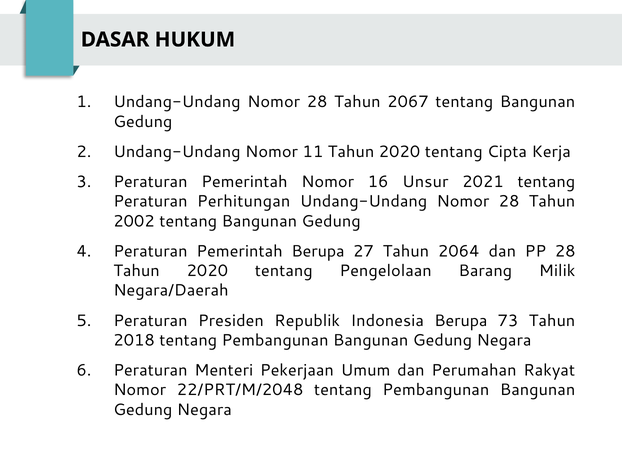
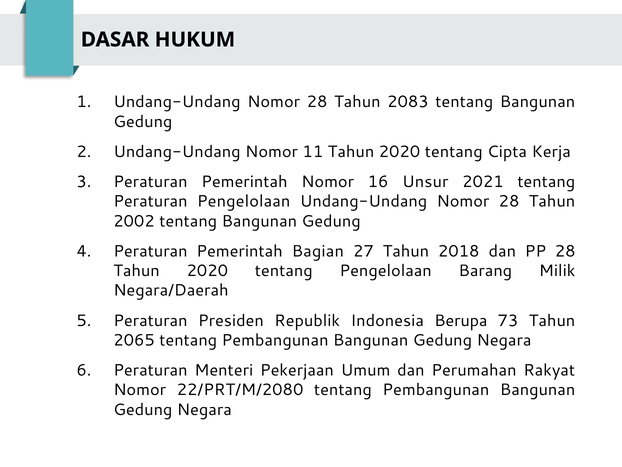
2067: 2067 -> 2083
Peraturan Perhitungan: Perhitungan -> Pengelolaan
Pemerintah Berupa: Berupa -> Bagian
2064: 2064 -> 2018
2018: 2018 -> 2065
22/PRT/M/2048: 22/PRT/M/2048 -> 22/PRT/M/2080
